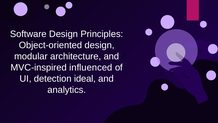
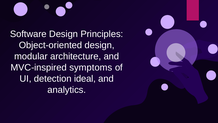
influenced: influenced -> symptoms
